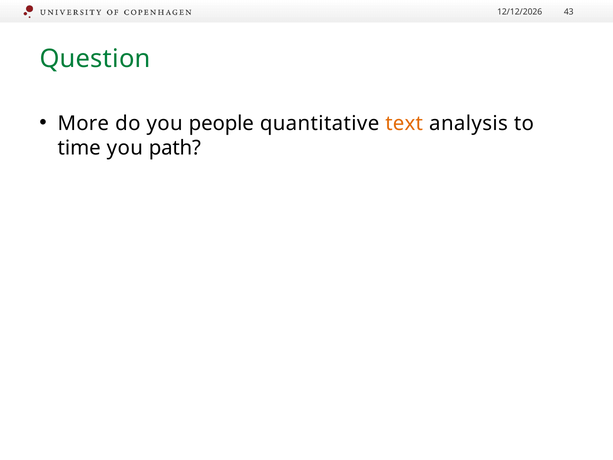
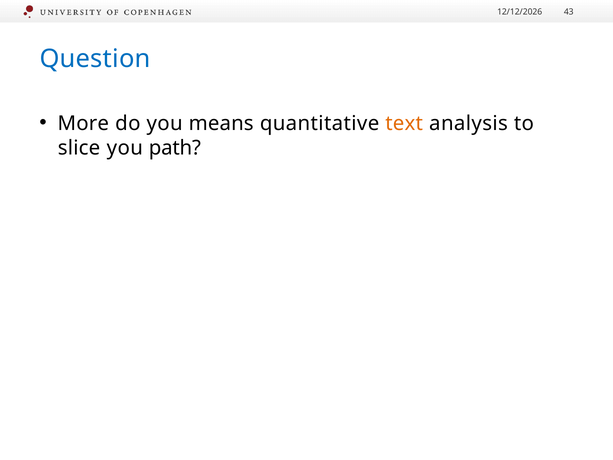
Question colour: green -> blue
people: people -> means
time: time -> slice
